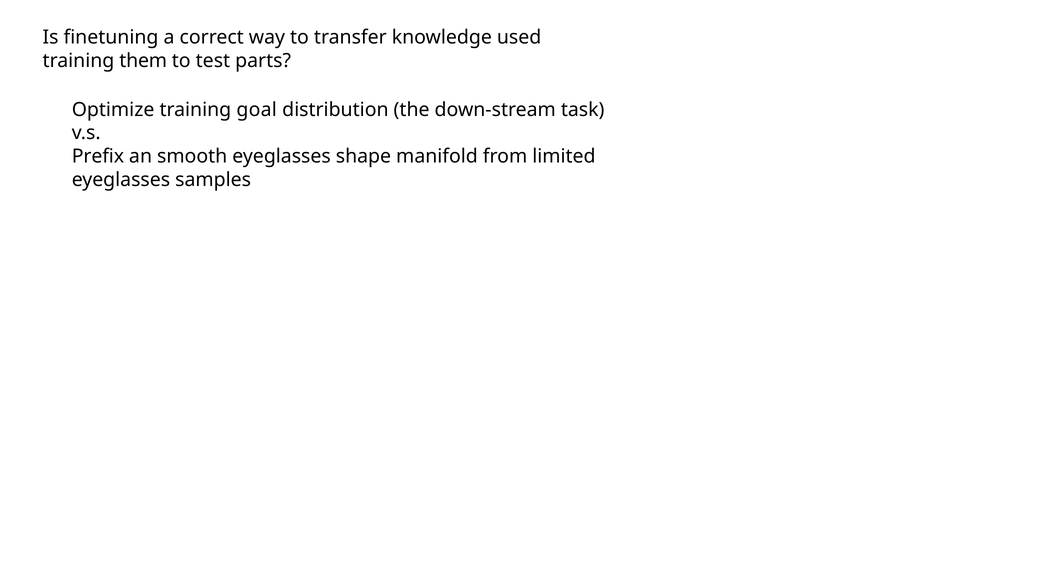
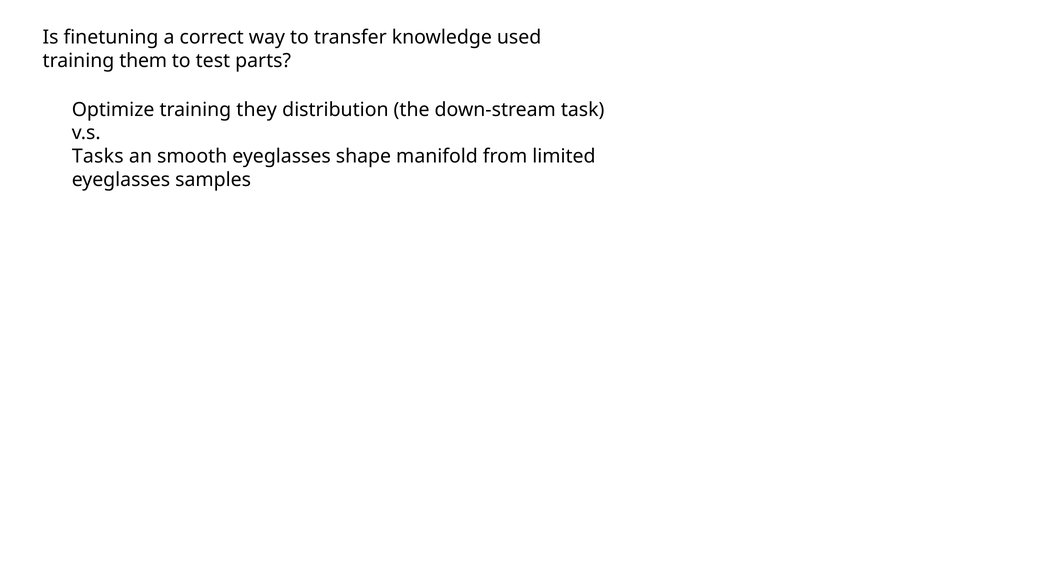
goal: goal -> they
Prefix: Prefix -> Tasks
